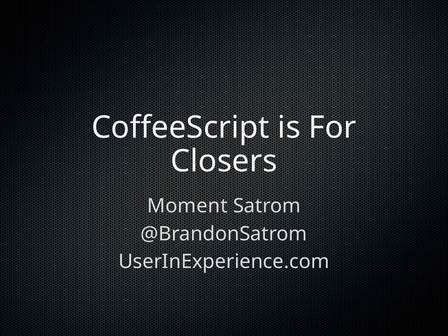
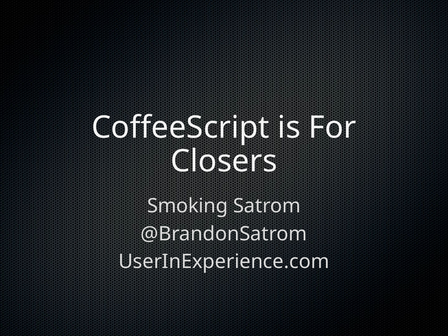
Moment: Moment -> Smoking
